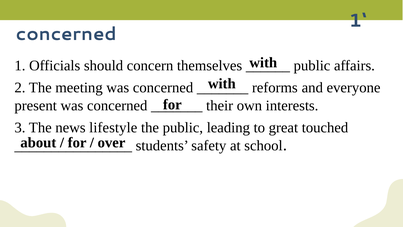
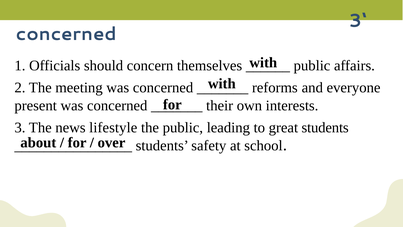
1‘: 1‘ -> 3‘
great touched: touched -> students
